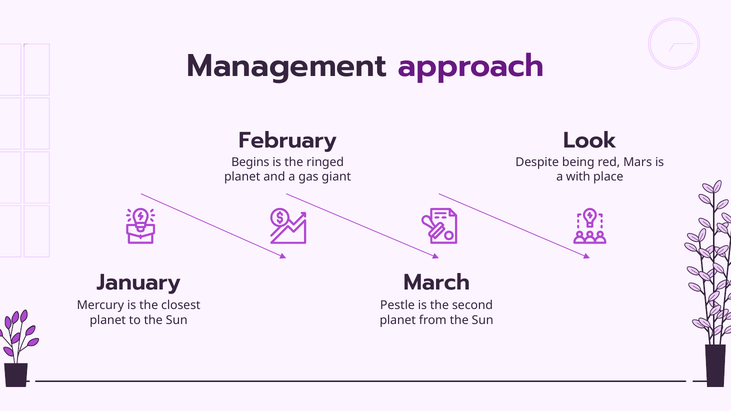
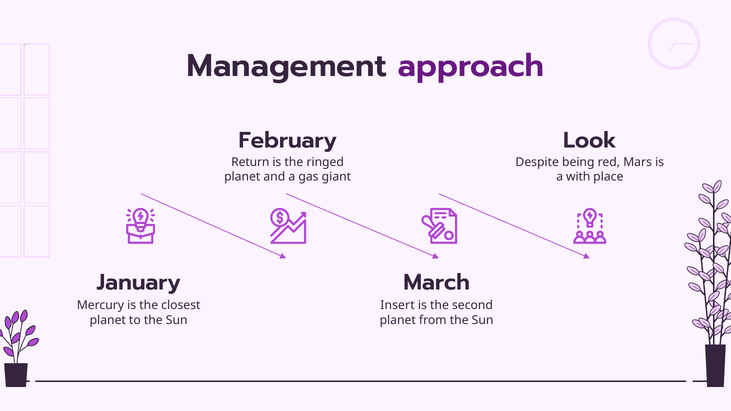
Begins: Begins -> Return
Pestle: Pestle -> Insert
